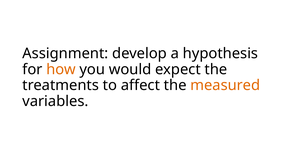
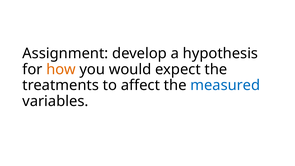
measured colour: orange -> blue
